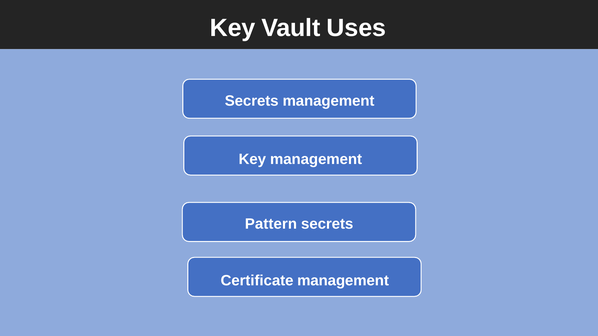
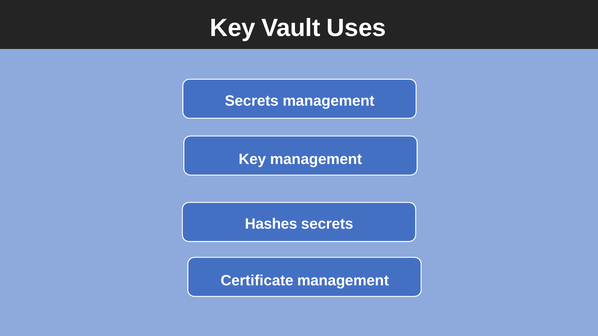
Pattern: Pattern -> Hashes
